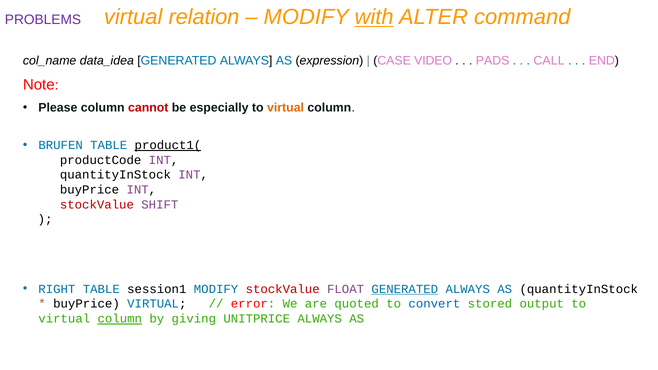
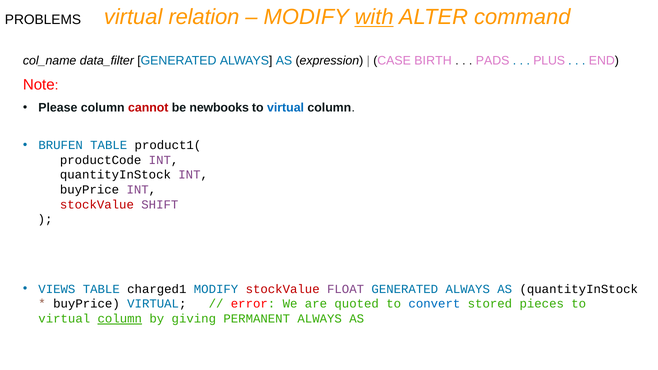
PROBLEMS colour: purple -> black
data_idea: data_idea -> data_filter
VIDEO: VIDEO -> BIRTH
CALL: CALL -> PLUS
especially: especially -> newbooks
virtual at (286, 108) colour: orange -> blue
product1( underline: present -> none
RIGHT: RIGHT -> VIEWS
session1: session1 -> charged1
GENERATED at (405, 289) underline: present -> none
output: output -> pieces
UNITPRICE: UNITPRICE -> PERMANENT
